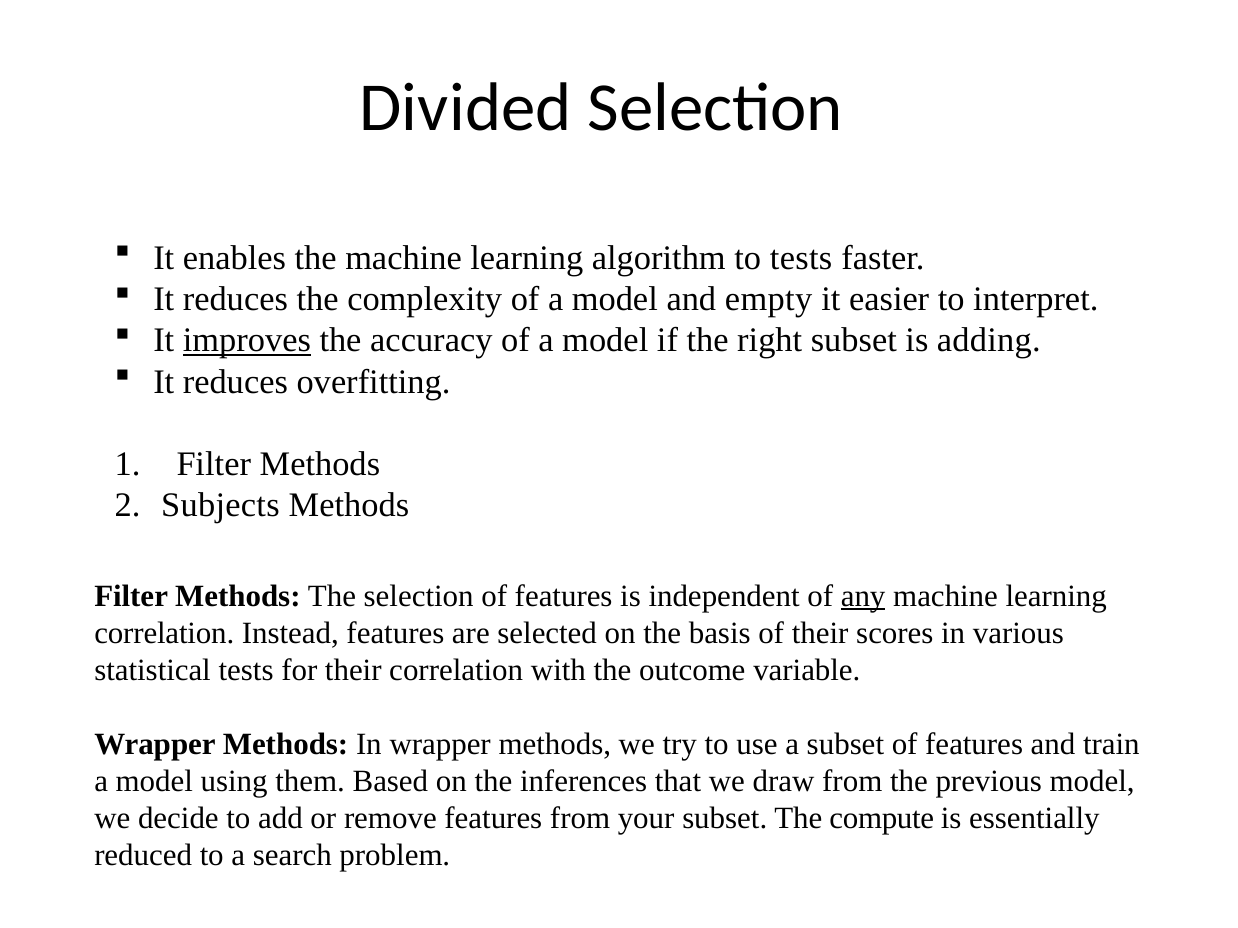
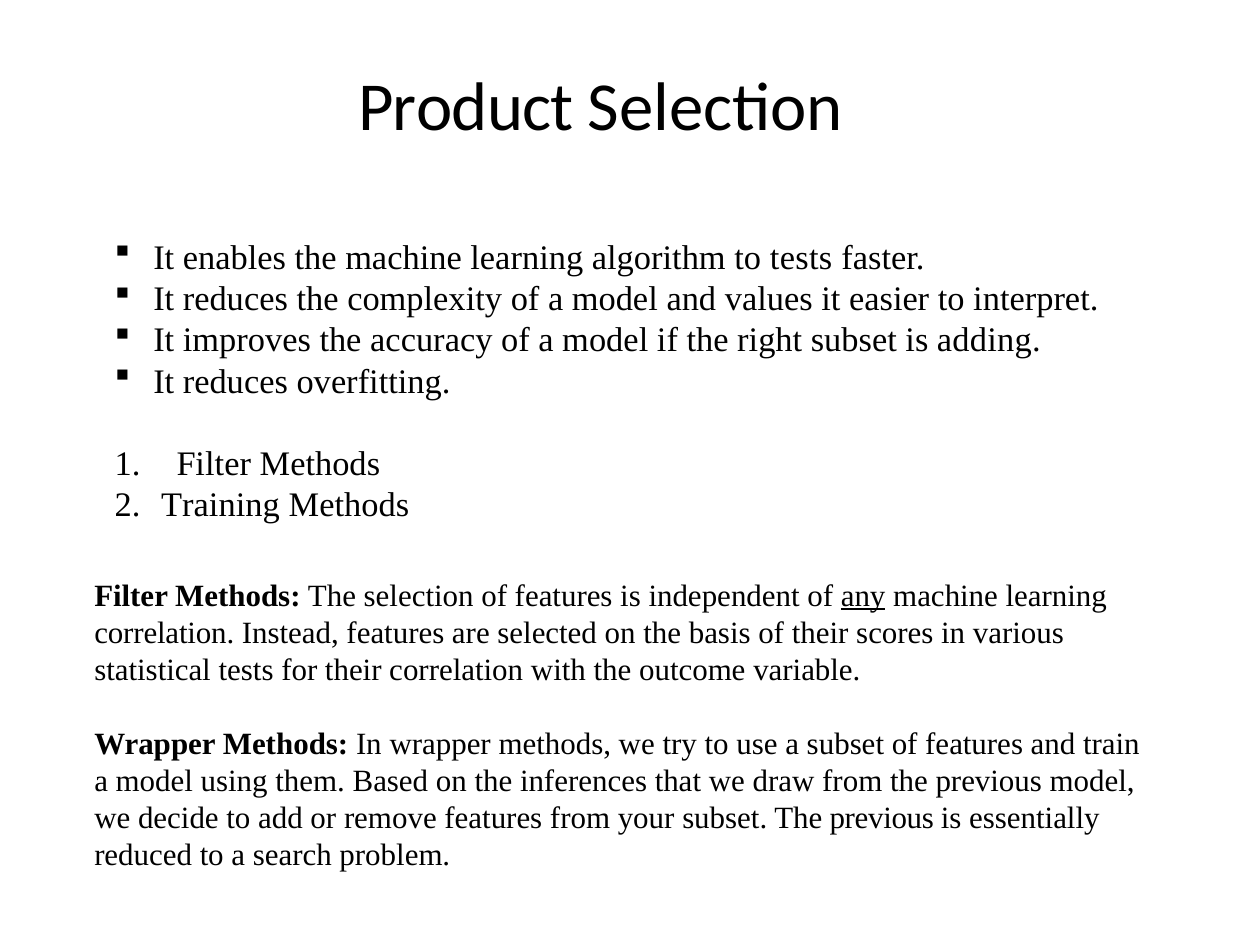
Divided: Divided -> Product
empty: empty -> values
improves underline: present -> none
Subjects: Subjects -> Training
subset The compute: compute -> previous
